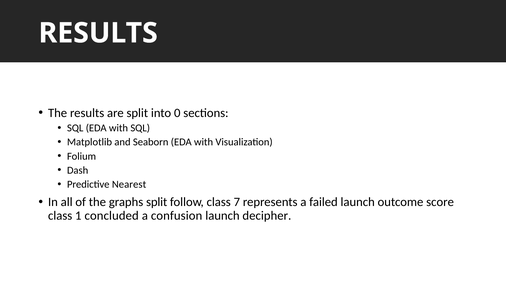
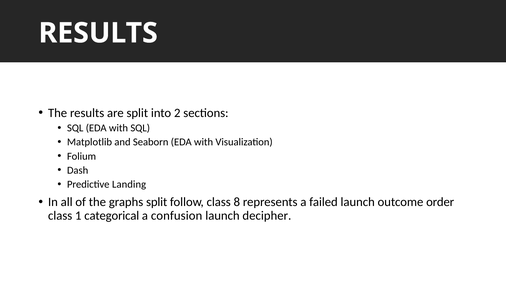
0: 0 -> 2
Nearest: Nearest -> Landing
7: 7 -> 8
score: score -> order
concluded: concluded -> categorical
